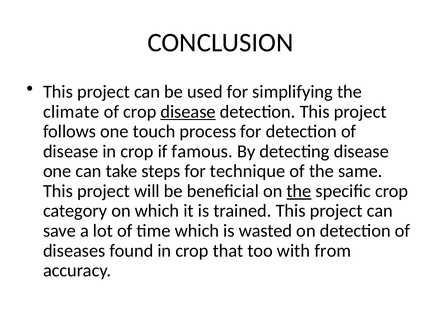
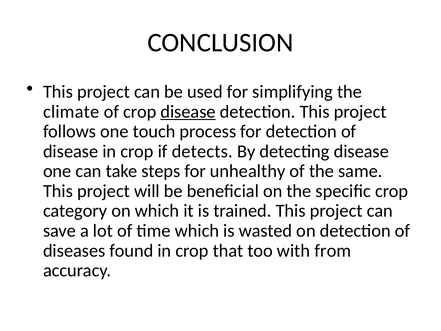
famous: famous -> detects
technique: technique -> unhealthy
the at (299, 191) underline: present -> none
